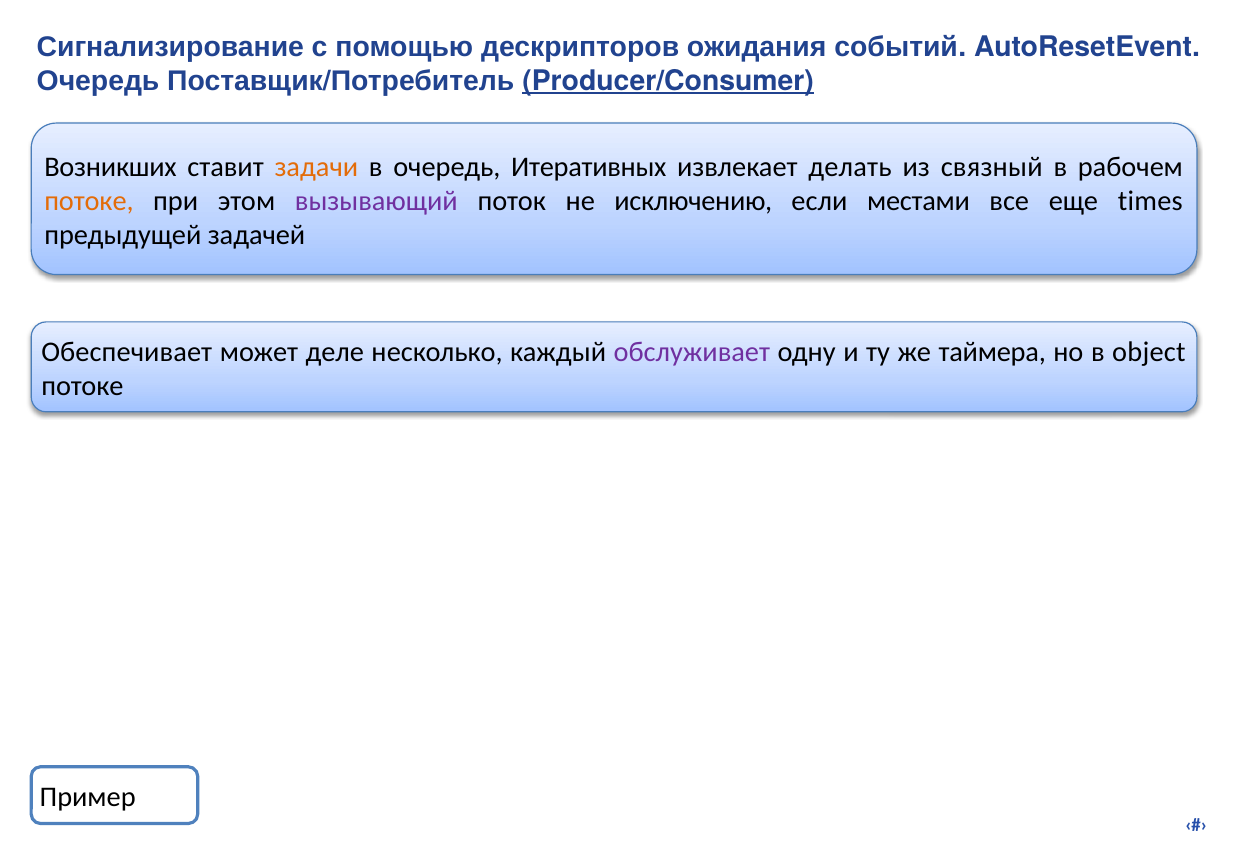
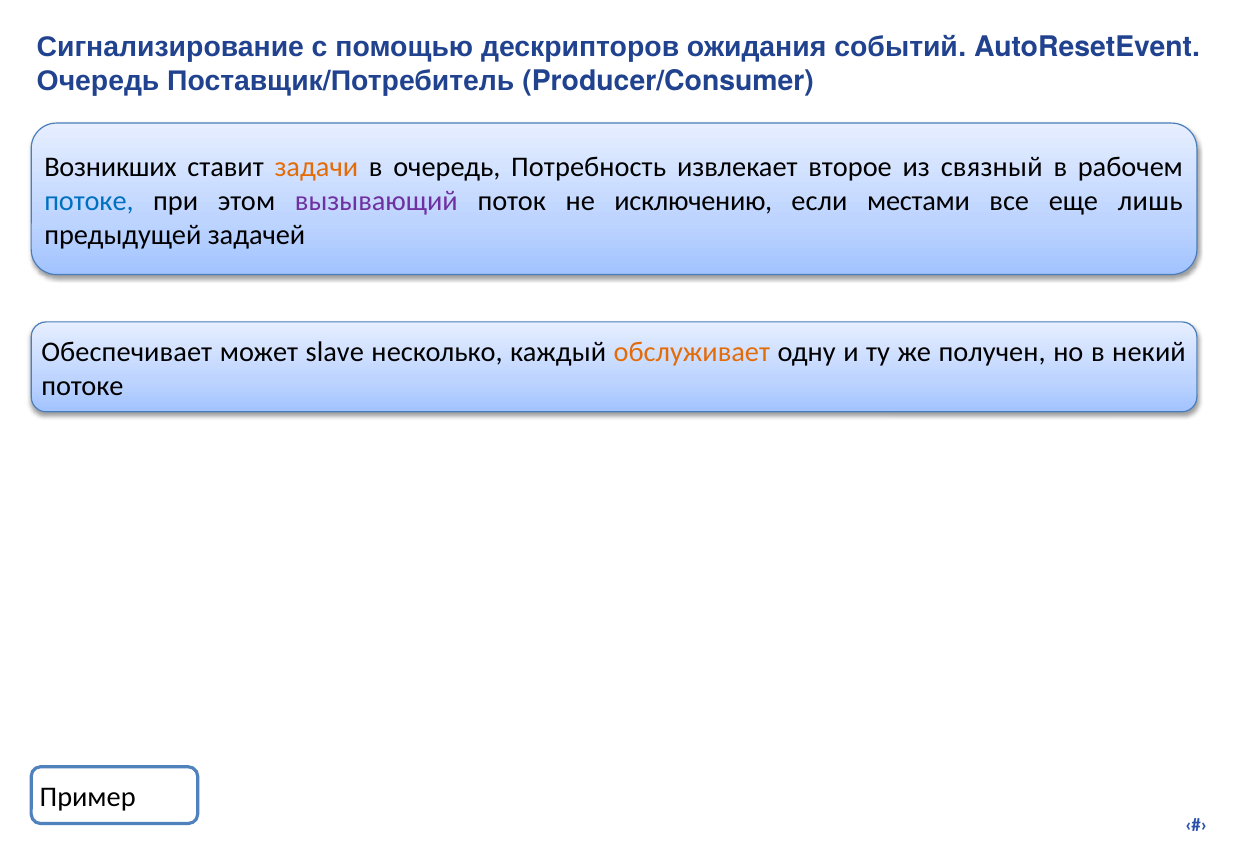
Producer/Consumer underline: present -> none
Итеративных: Итеративных -> Потребность
делать: делать -> второе
потоке at (89, 201) colour: orange -> blue
times: times -> лишь
деле: деле -> slave
обслуживает colour: purple -> orange
таймера: таймера -> получен
object: object -> некий
